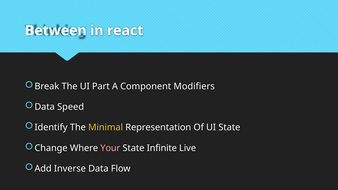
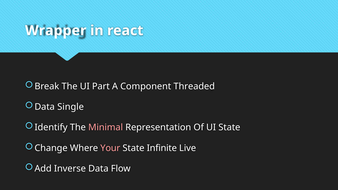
Between: Between -> Wrapper
Modifiers: Modifiers -> Threaded
Speed: Speed -> Single
Minimal colour: yellow -> pink
